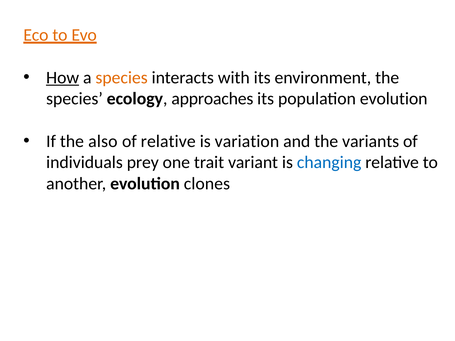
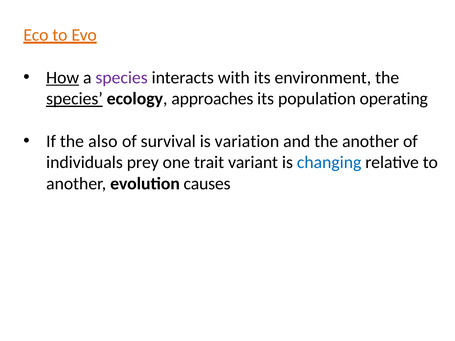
species at (122, 78) colour: orange -> purple
species at (74, 99) underline: none -> present
population evolution: evolution -> operating
of relative: relative -> survival
the variants: variants -> another
clones: clones -> causes
